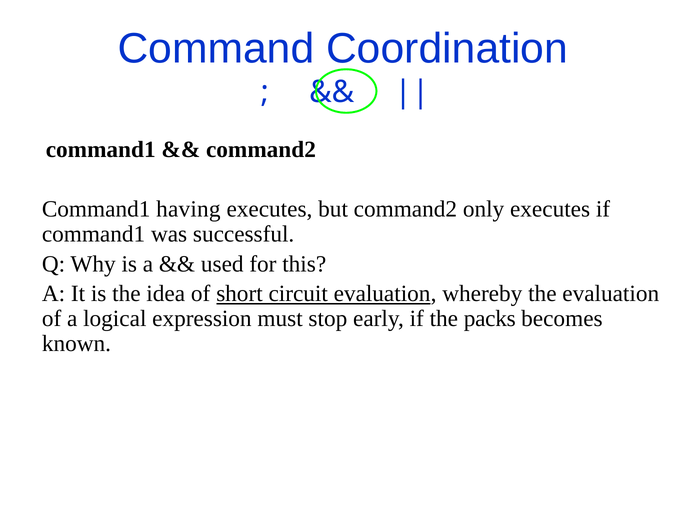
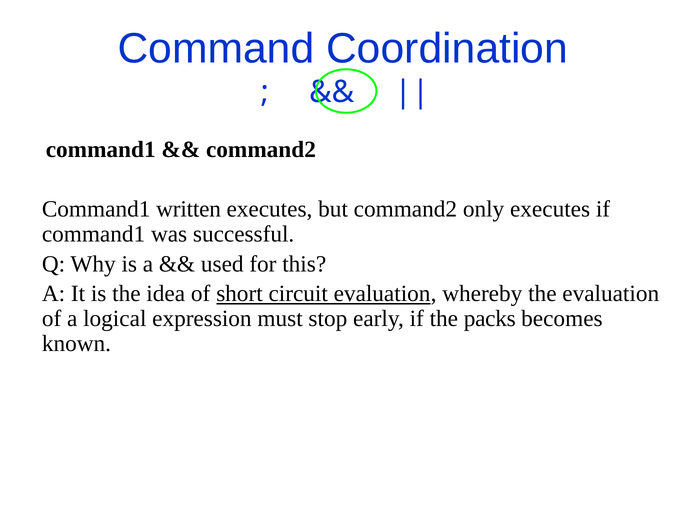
having: having -> written
